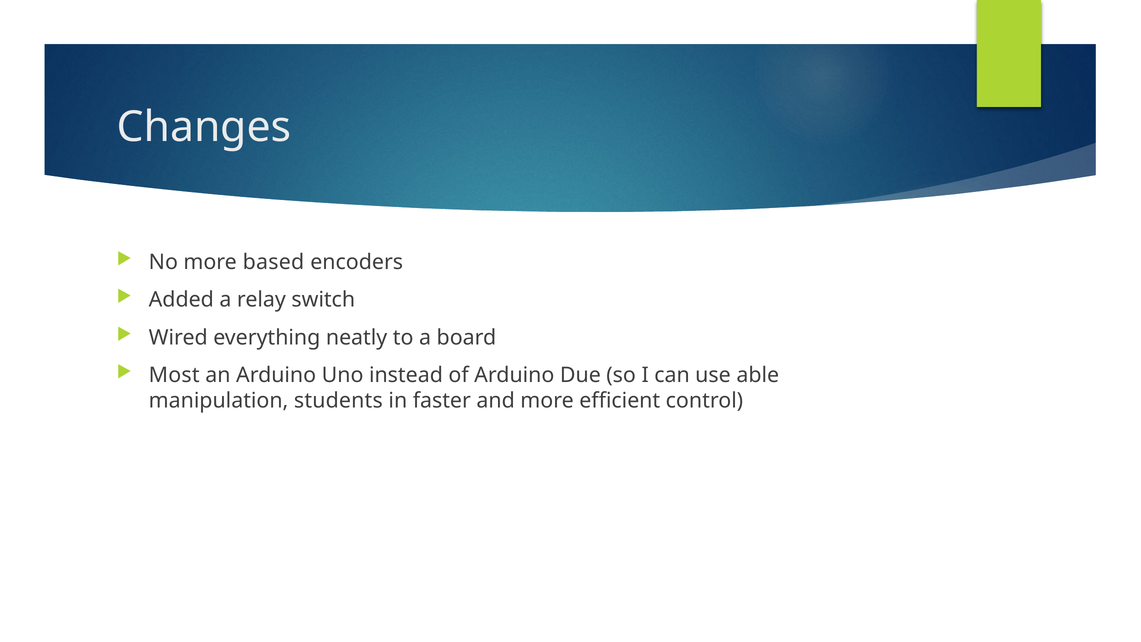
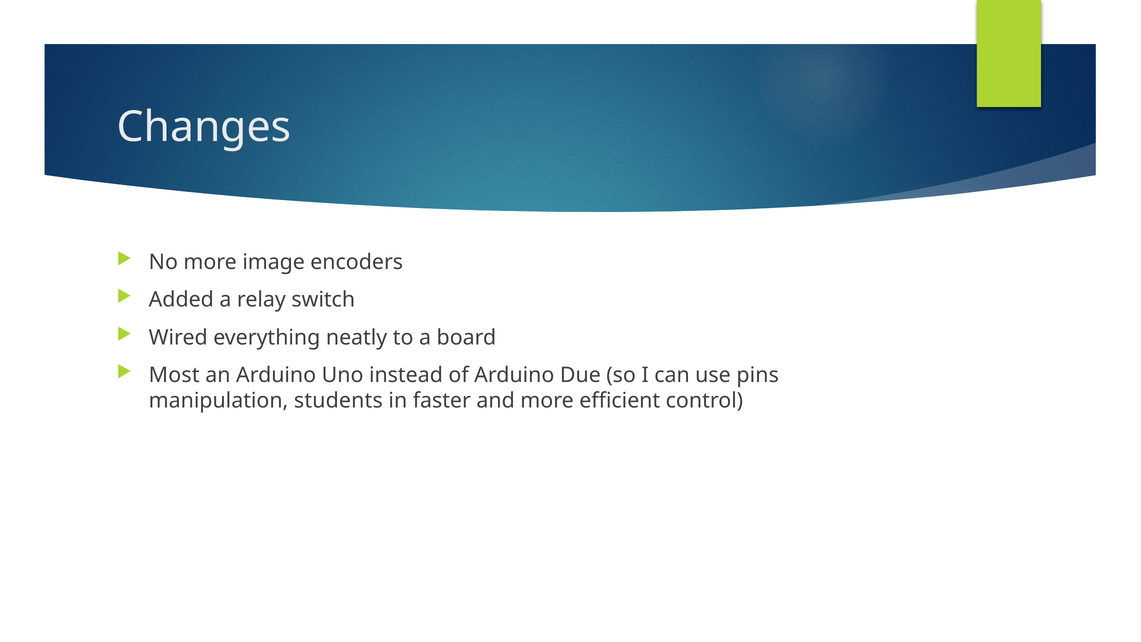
based: based -> image
able: able -> pins
